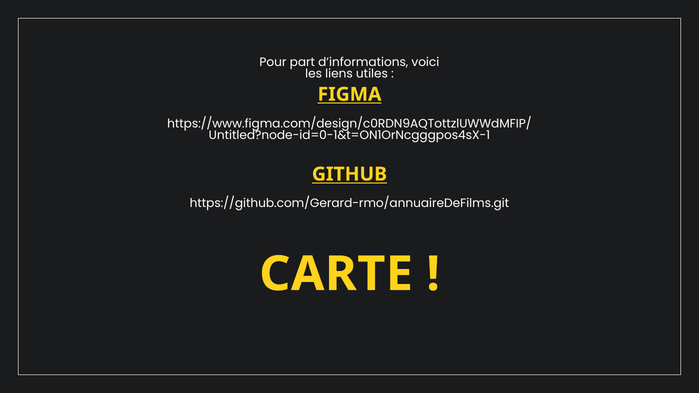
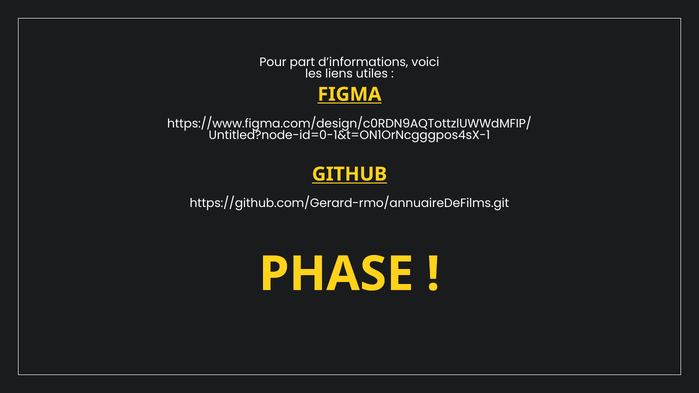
CARTE: CARTE -> PHASE
